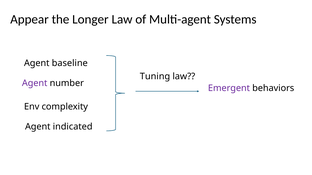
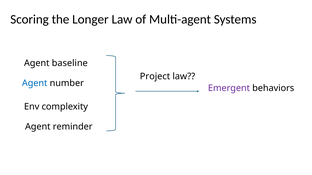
Appear: Appear -> Scoring
Tuning: Tuning -> Project
Agent at (35, 83) colour: purple -> blue
indicated: indicated -> reminder
